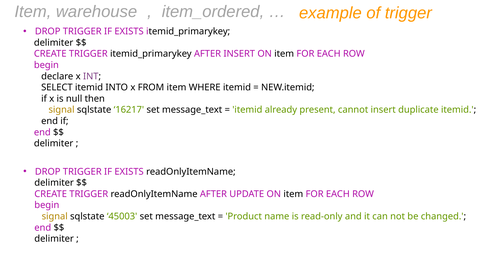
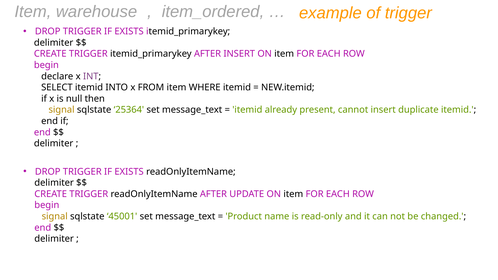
16217: 16217 -> 25364
45003: 45003 -> 45001
